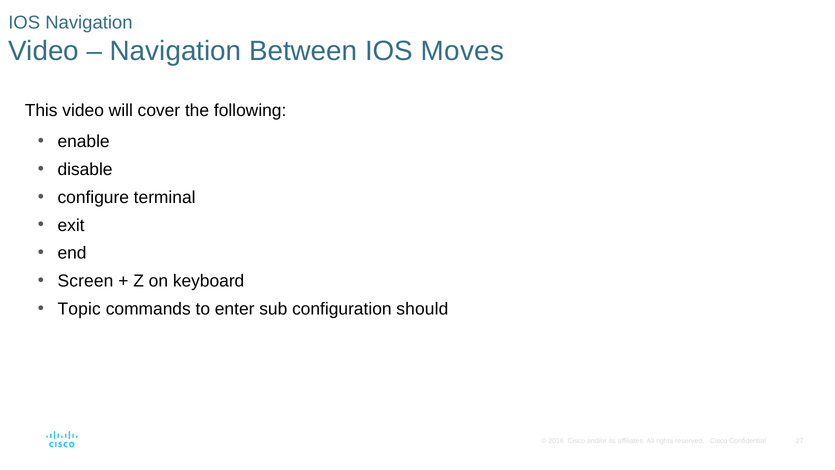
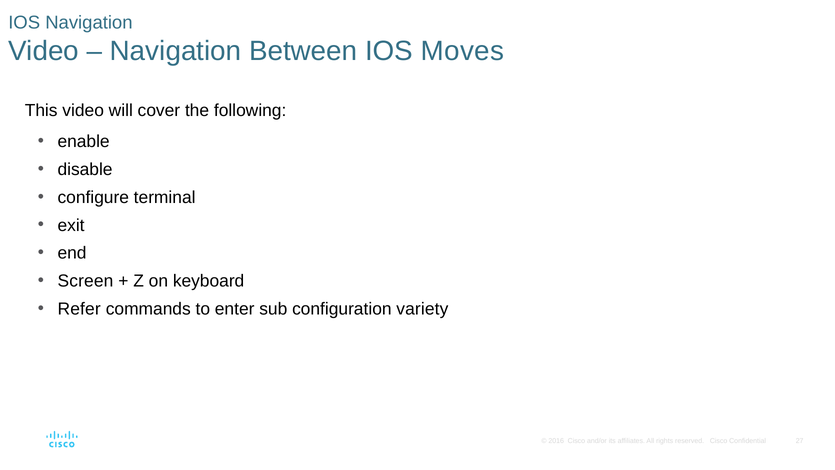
Topic: Topic -> Refer
should: should -> variety
